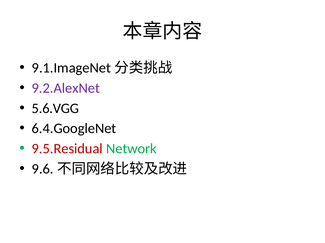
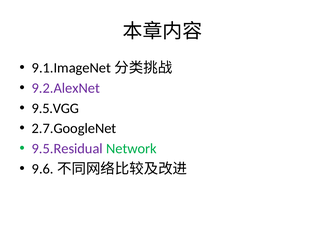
5.6.VGG: 5.6.VGG -> 9.5.VGG
6.4.GoogleNet: 6.4.GoogleNet -> 2.7.GoogleNet
9.5.Residual colour: red -> purple
